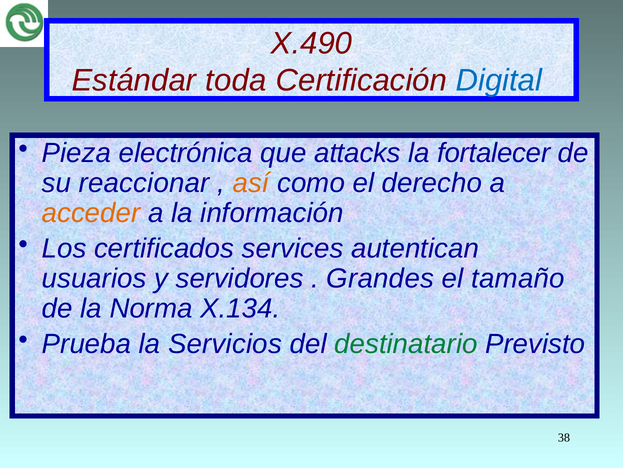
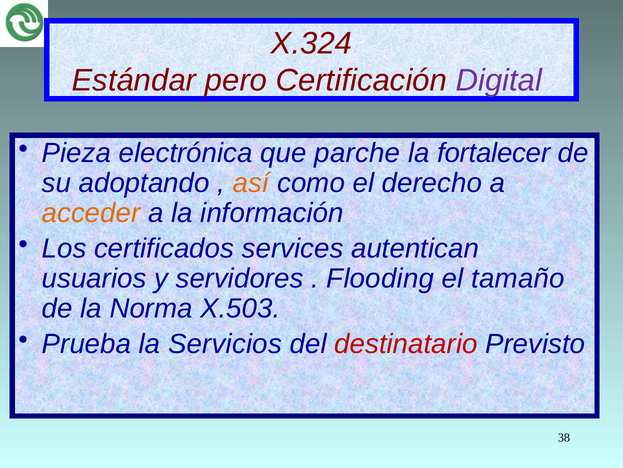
X.490: X.490 -> X.324
toda: toda -> pero
Digital colour: blue -> purple
attacks: attacks -> parche
reaccionar: reaccionar -> adoptando
Grandes: Grandes -> Flooding
X.134: X.134 -> X.503
destinatario colour: green -> red
